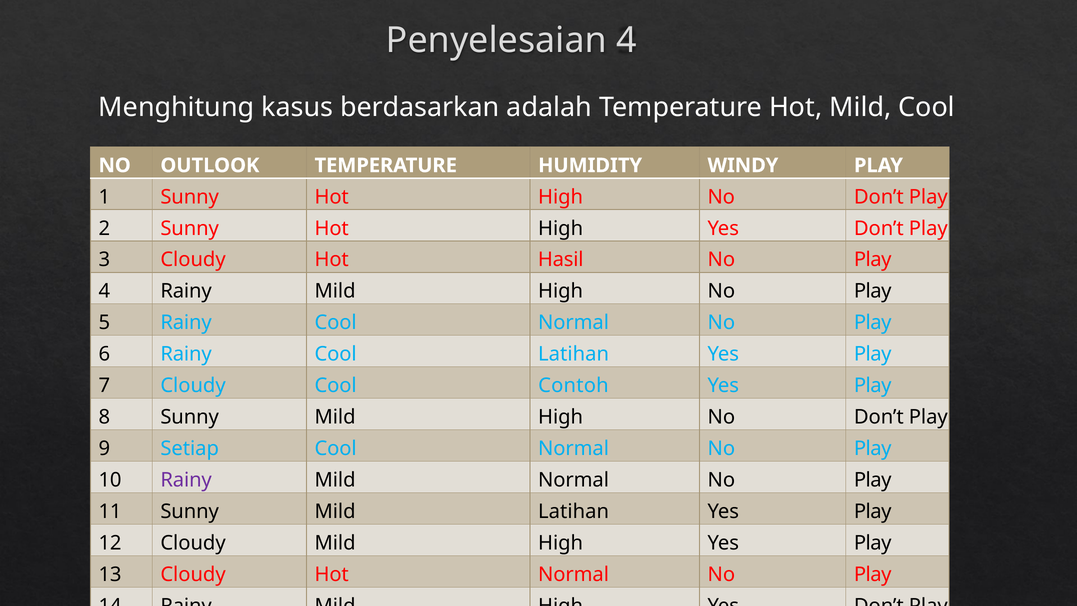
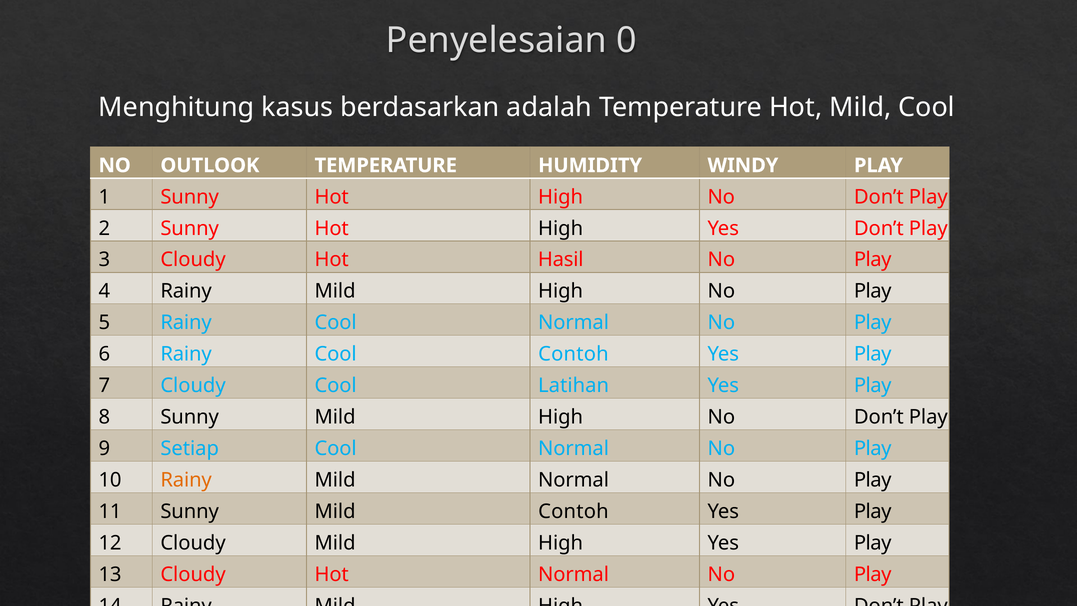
Penyelesaian 4: 4 -> 0
Cool Latihan: Latihan -> Contoh
Contoh: Contoh -> Latihan
Rainy at (186, 480) colour: purple -> orange
Mild Latihan: Latihan -> Contoh
